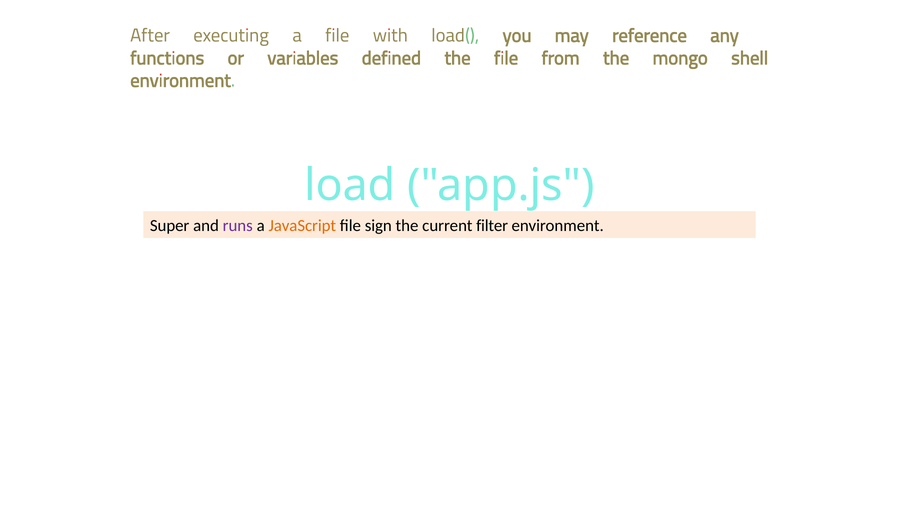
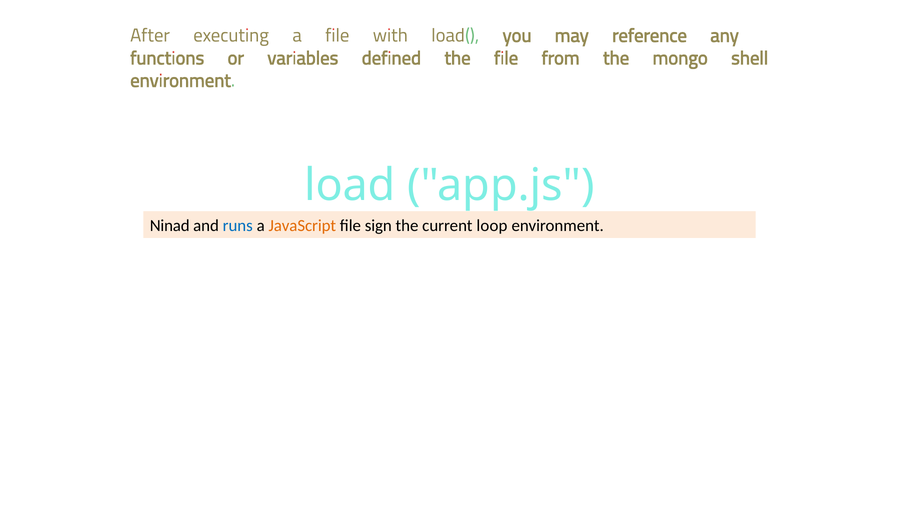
Super: Super -> Ninad
runs colour: purple -> blue
filter: filter -> loop
